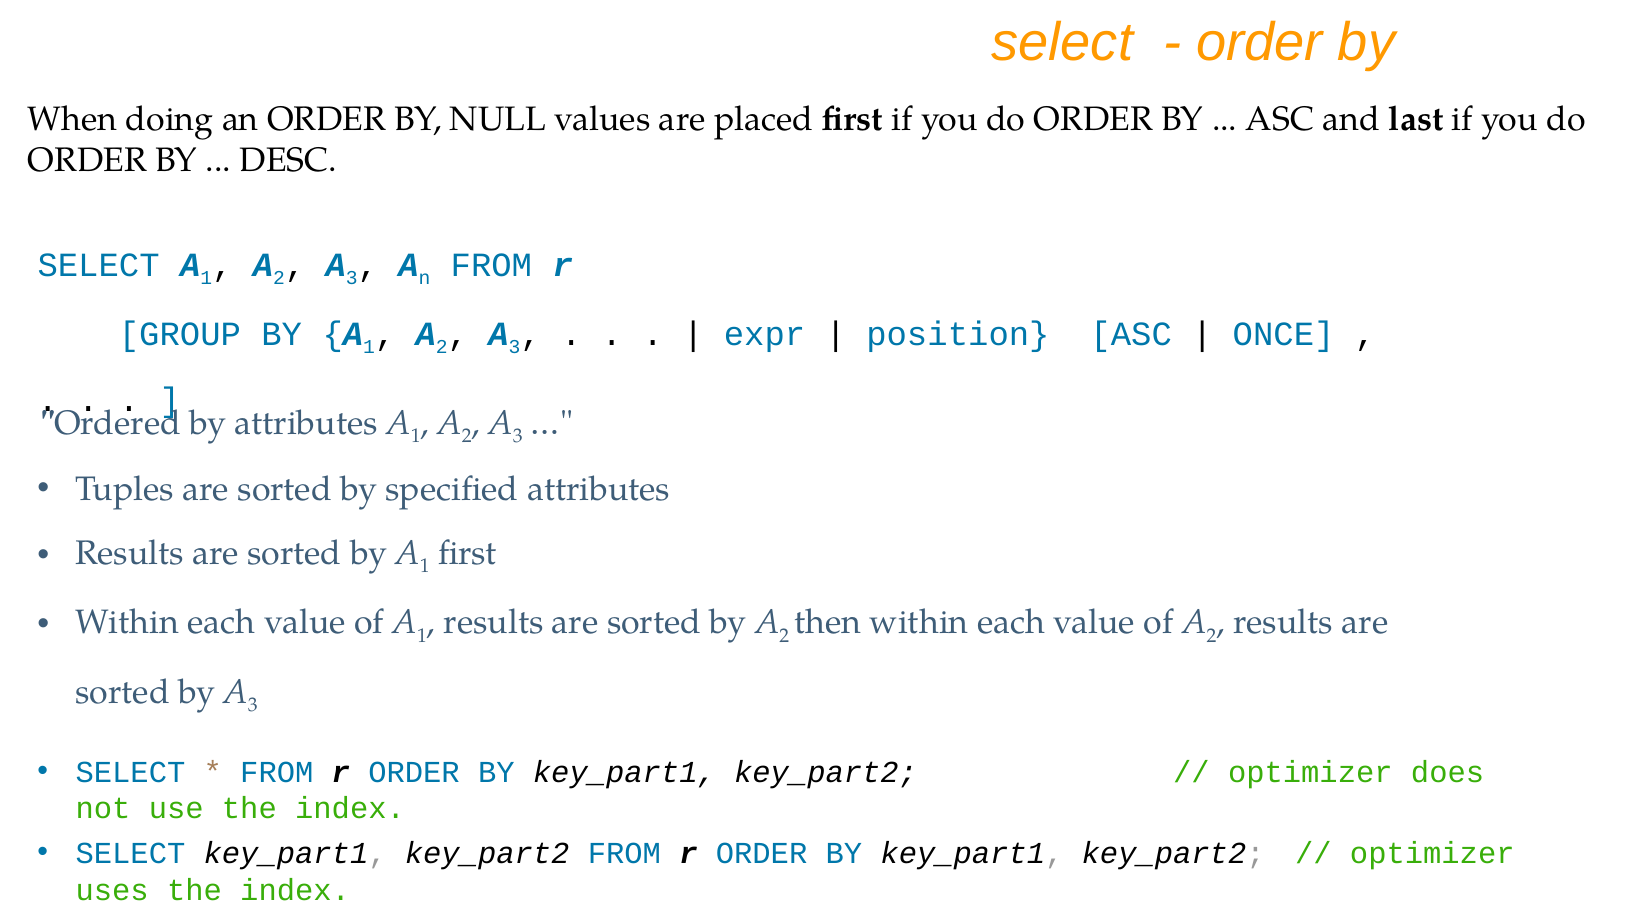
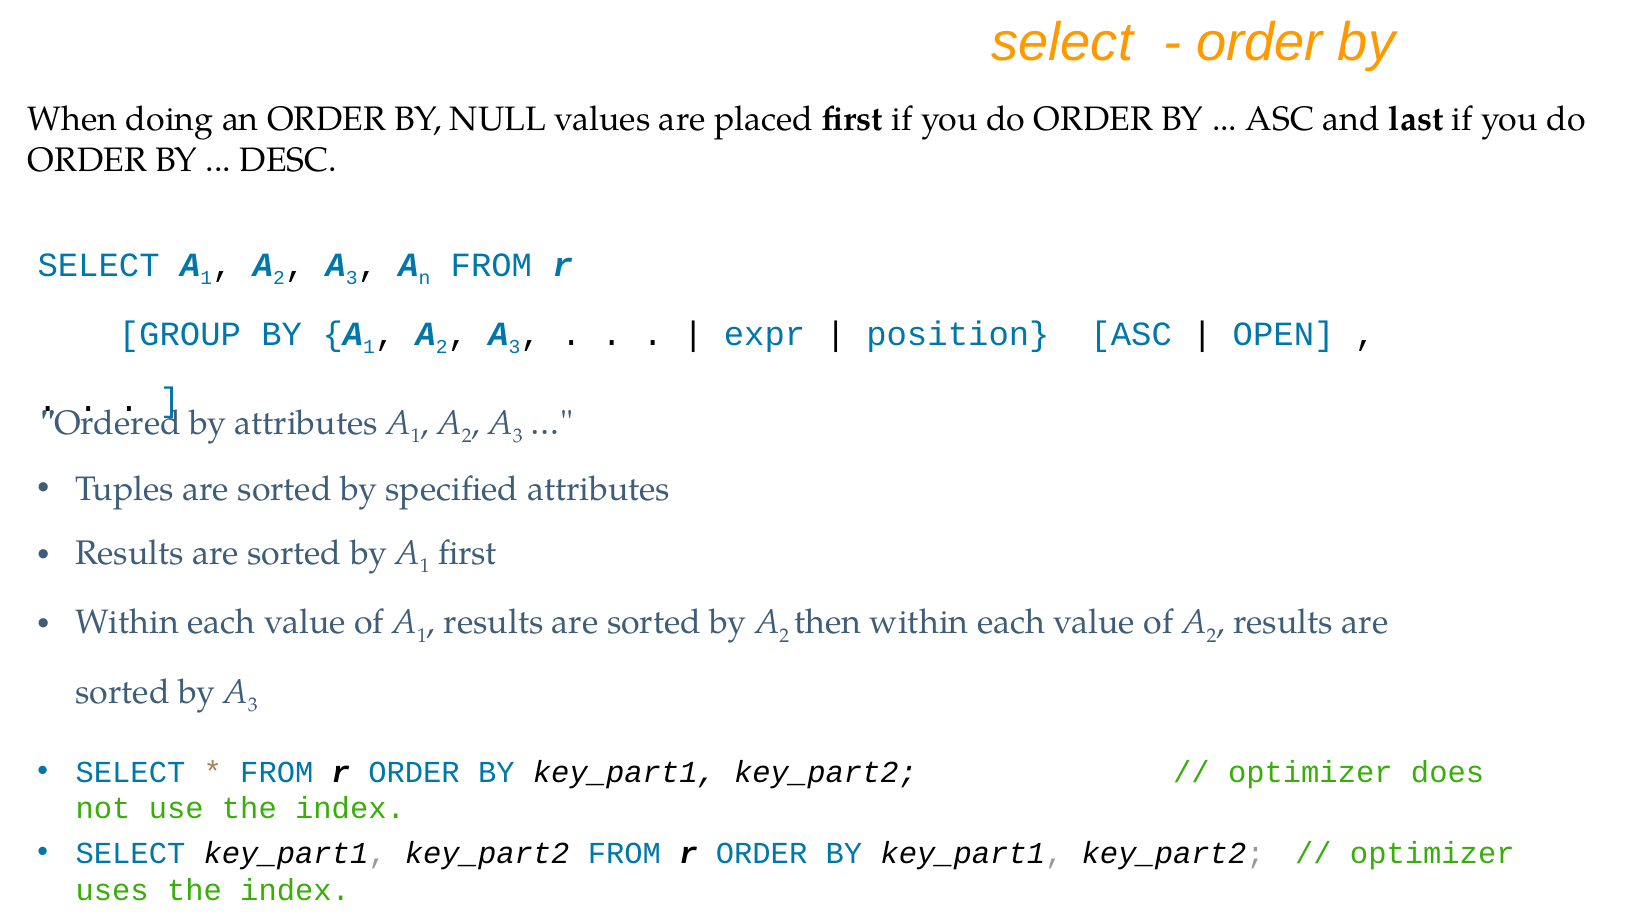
ONCE: ONCE -> OPEN
